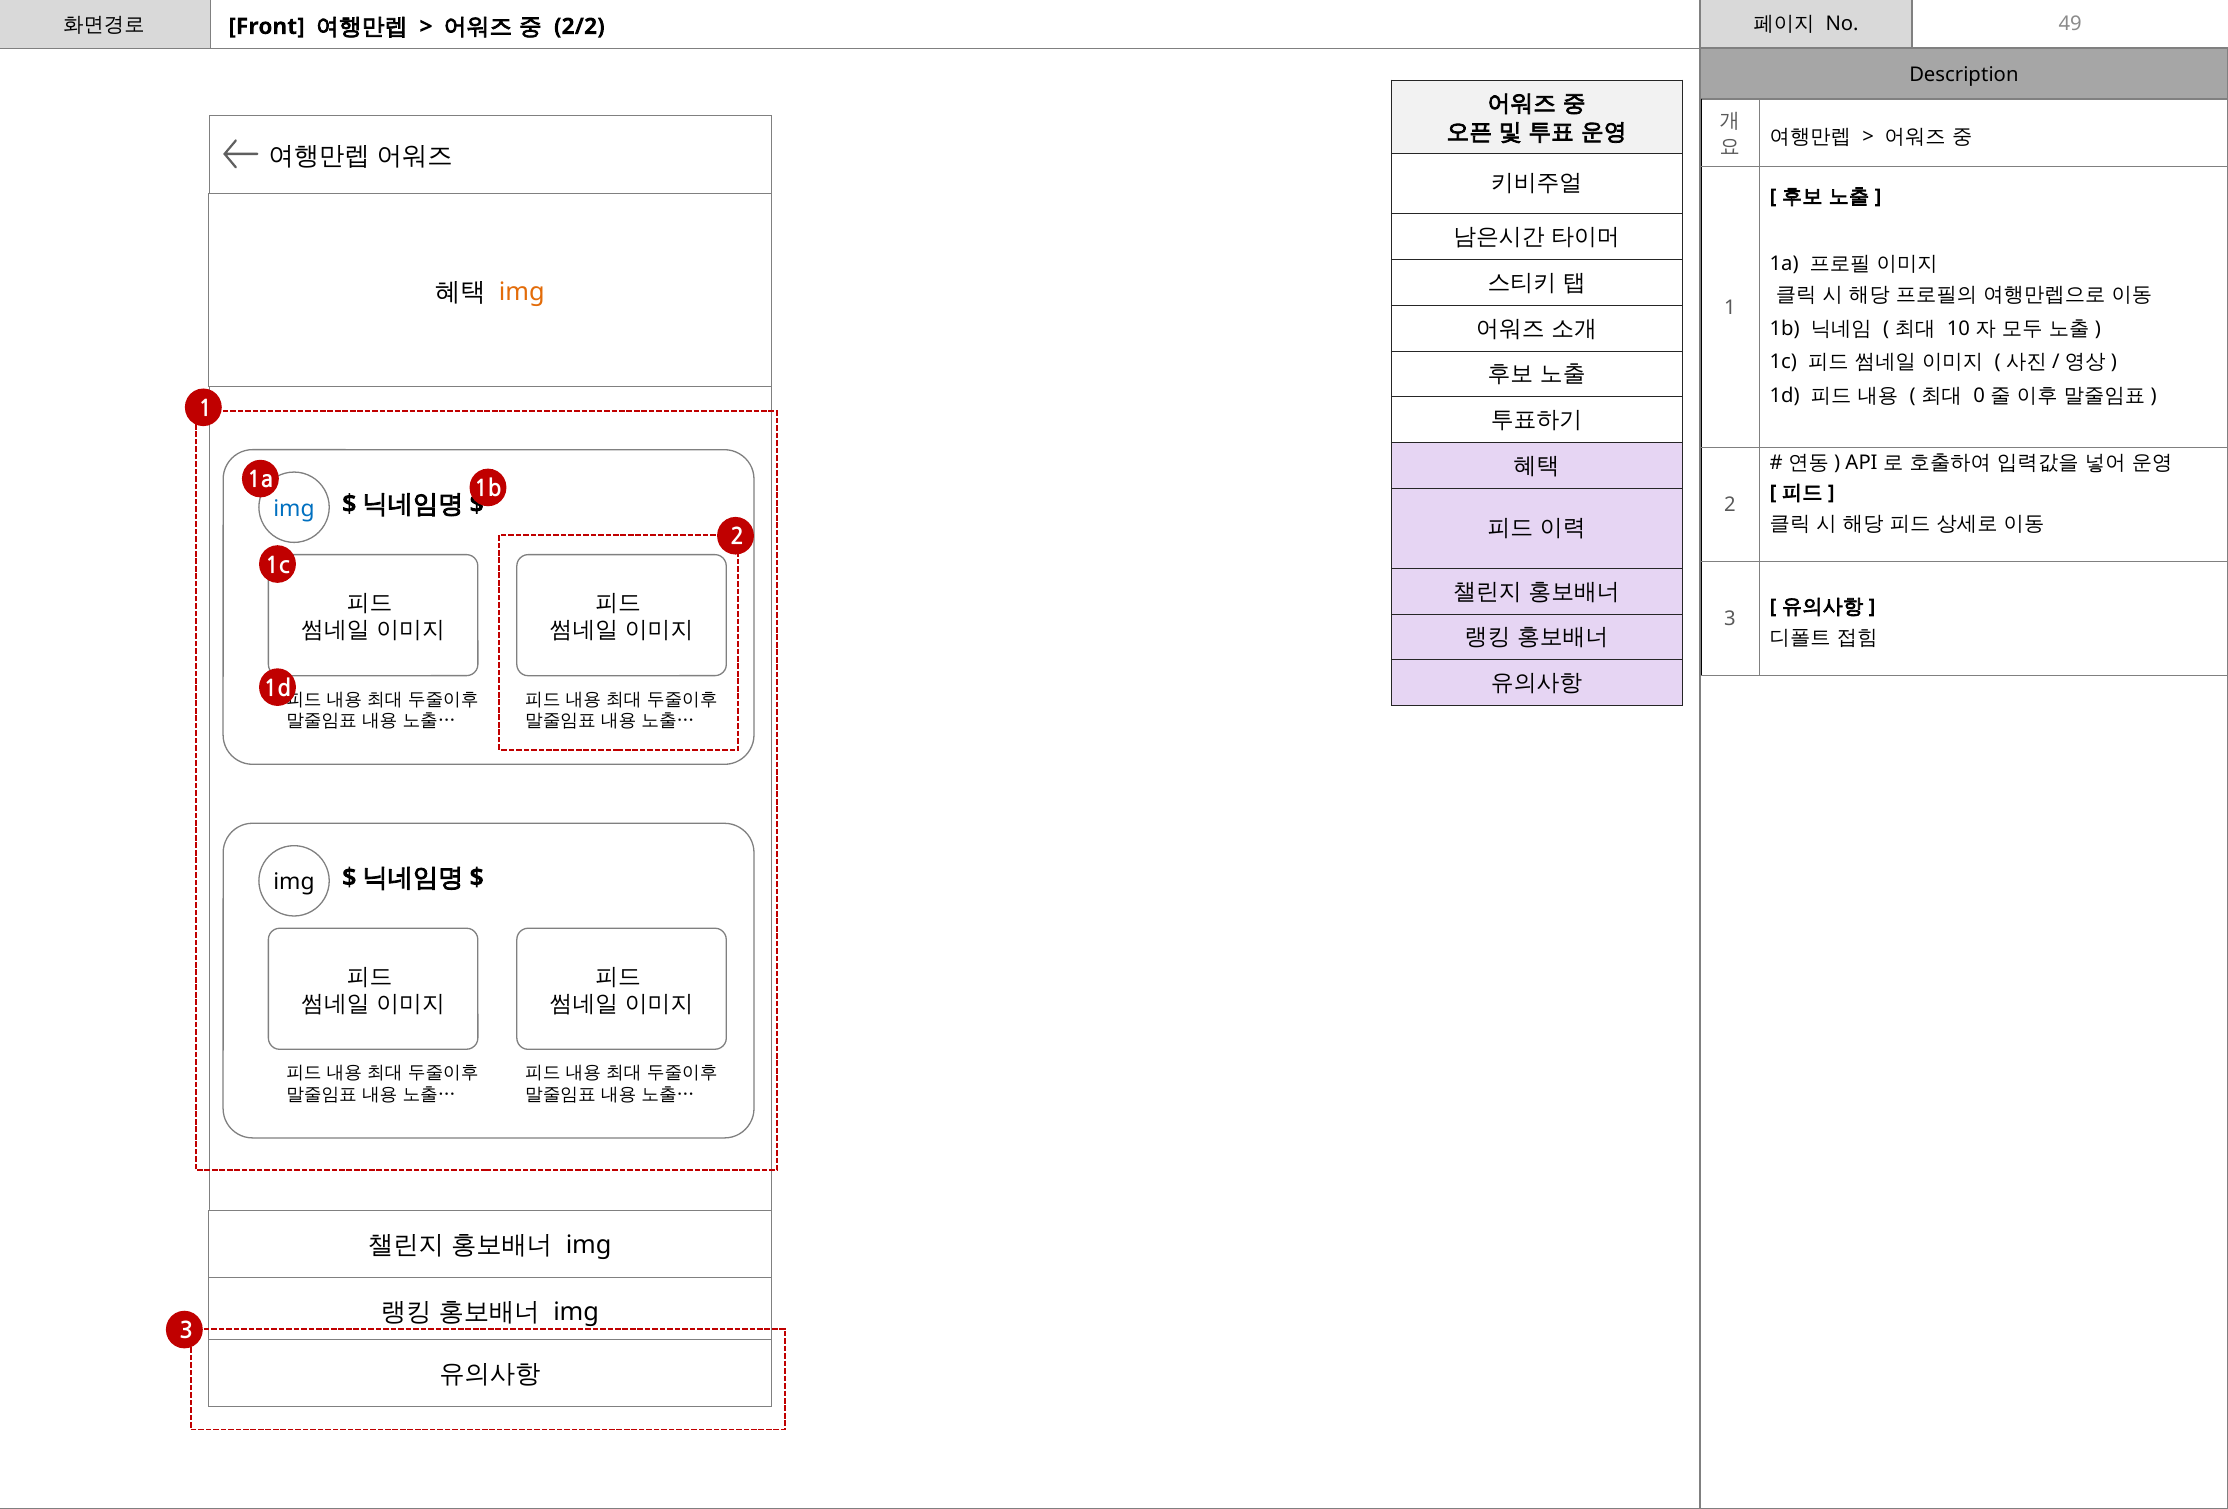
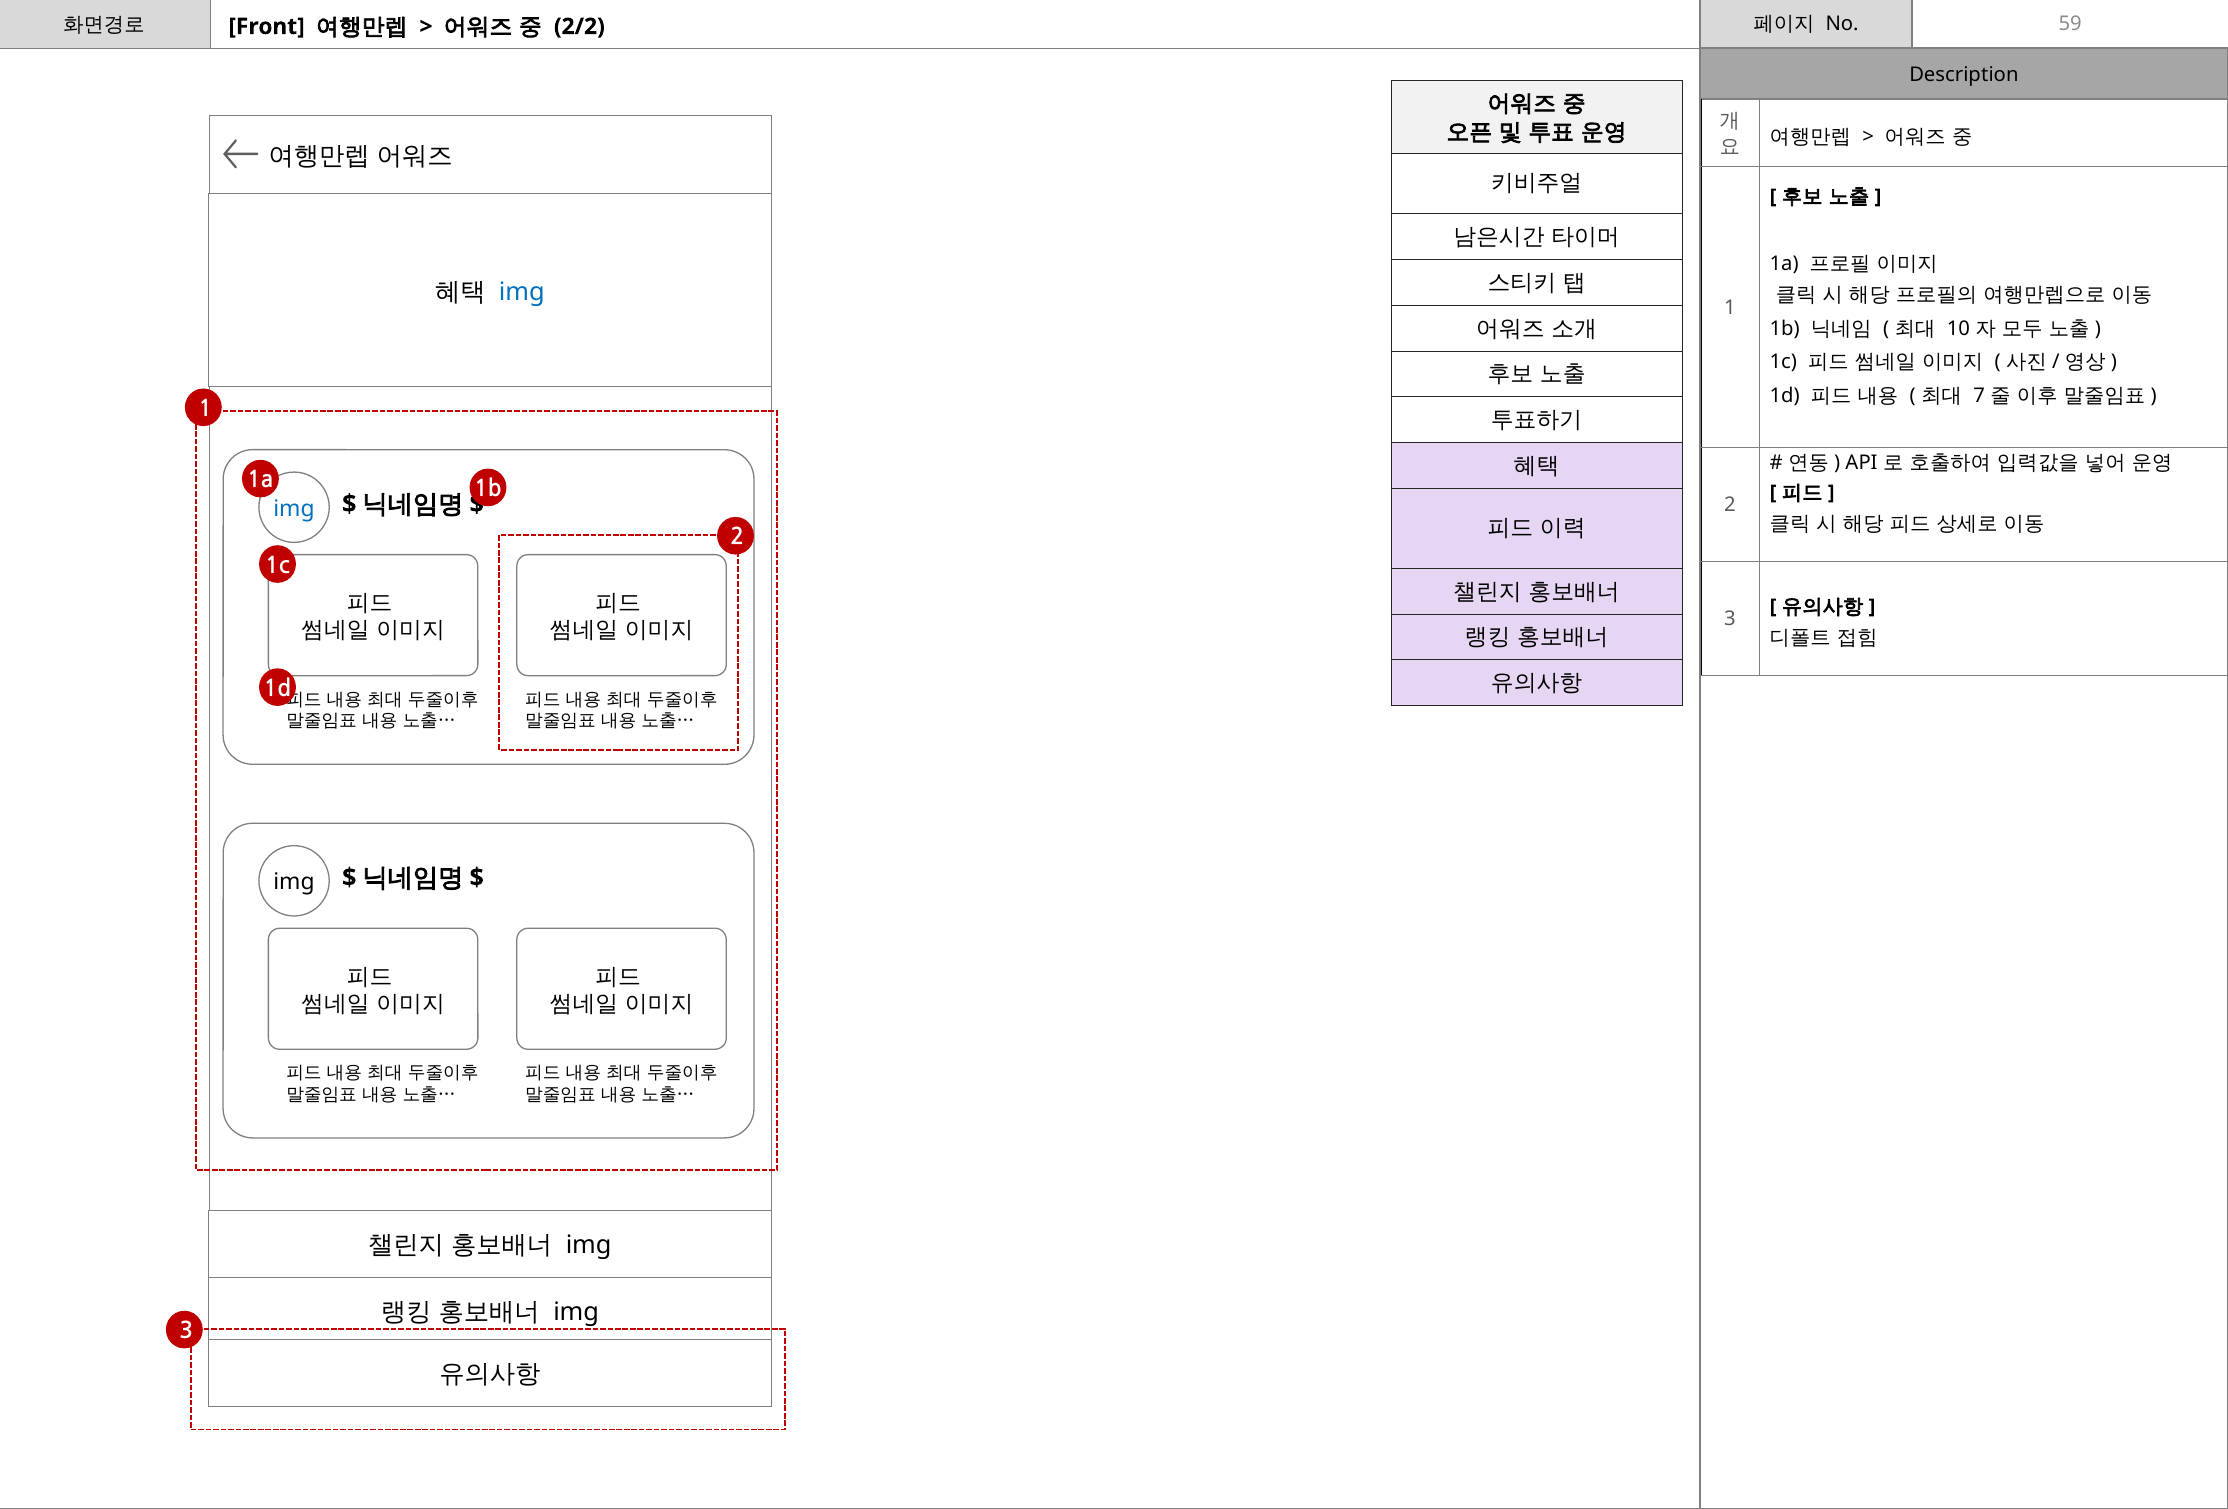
49: 49 -> 59
img at (522, 292) colour: orange -> blue
0: 0 -> 7
